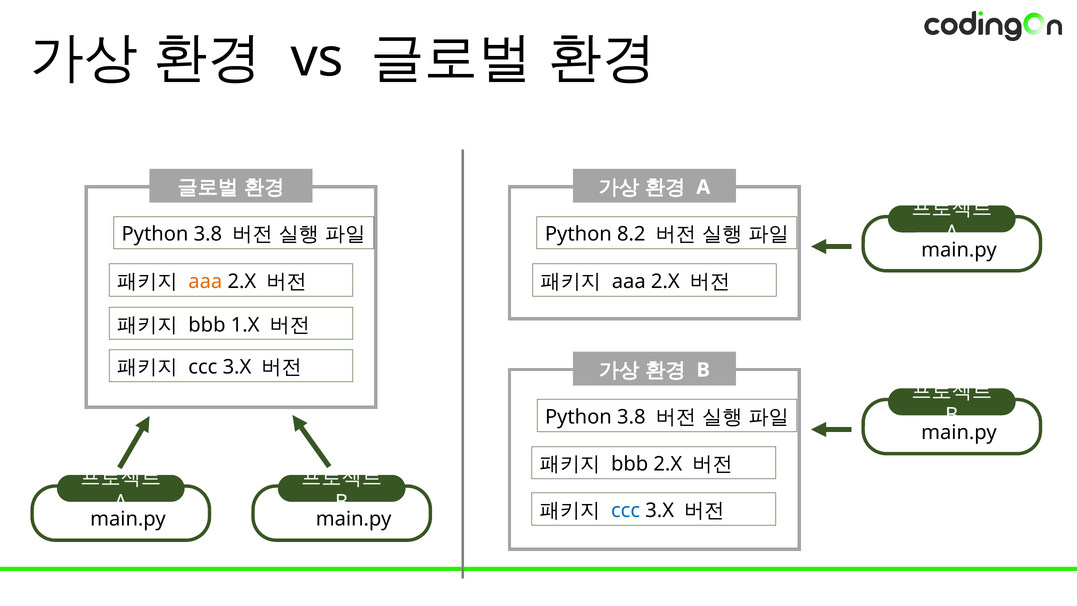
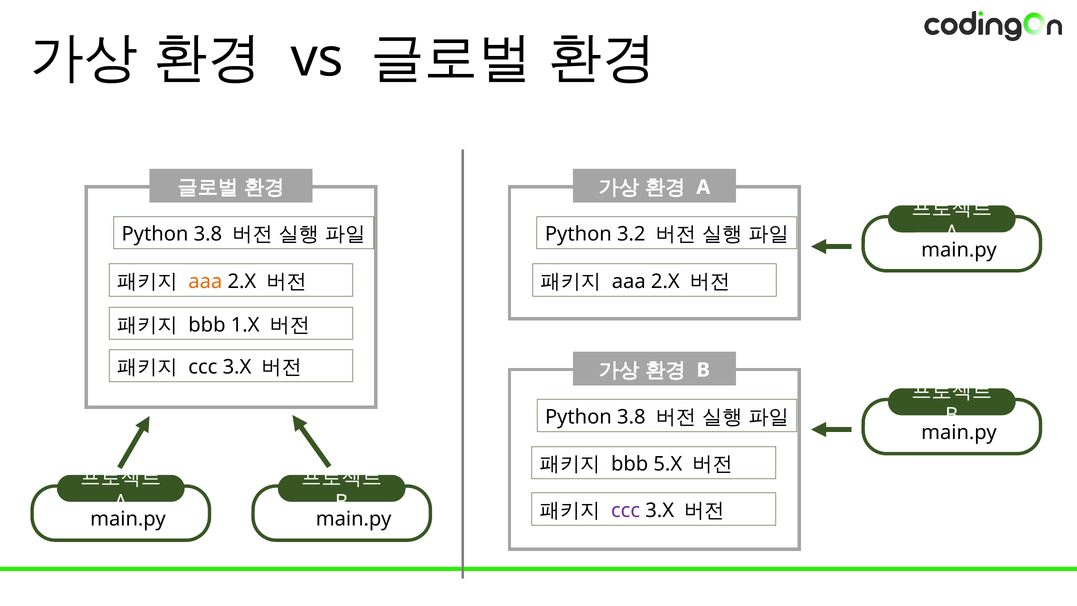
8.2: 8.2 -> 3.2
bbb 2.X: 2.X -> 5.X
ccc at (626, 510) colour: blue -> purple
